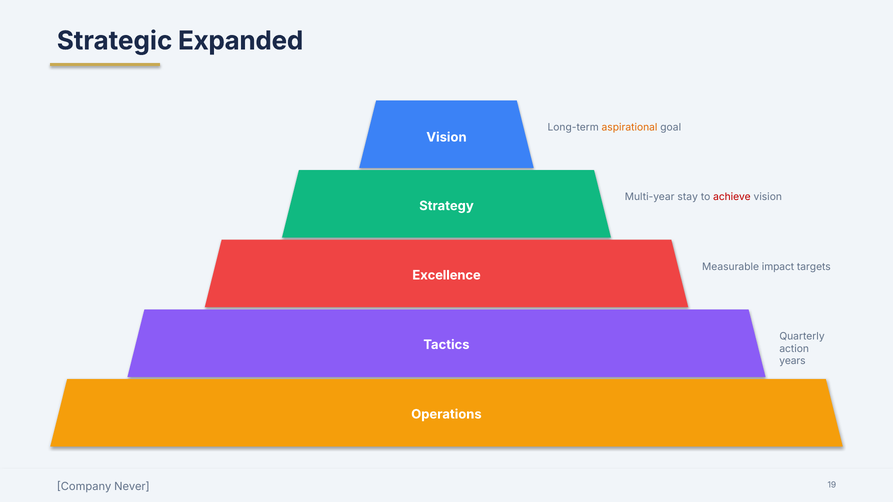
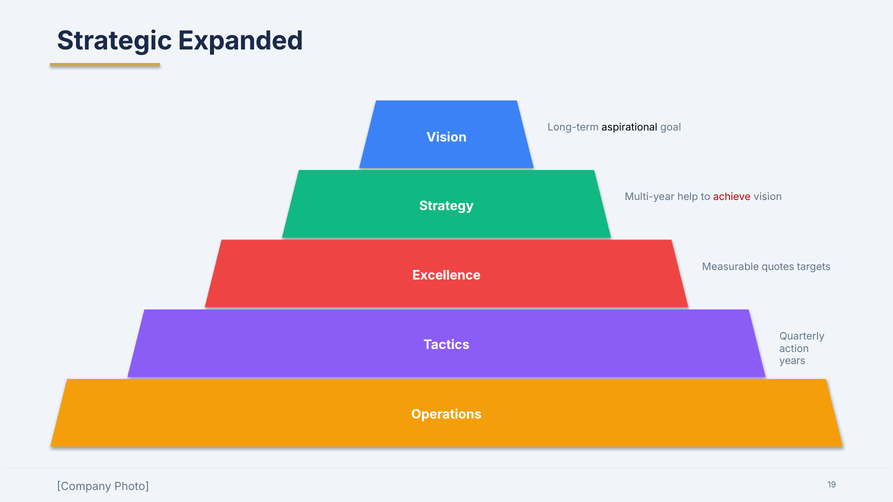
aspirational colour: orange -> black
stay: stay -> help
impact: impact -> quotes
Never: Never -> Photo
